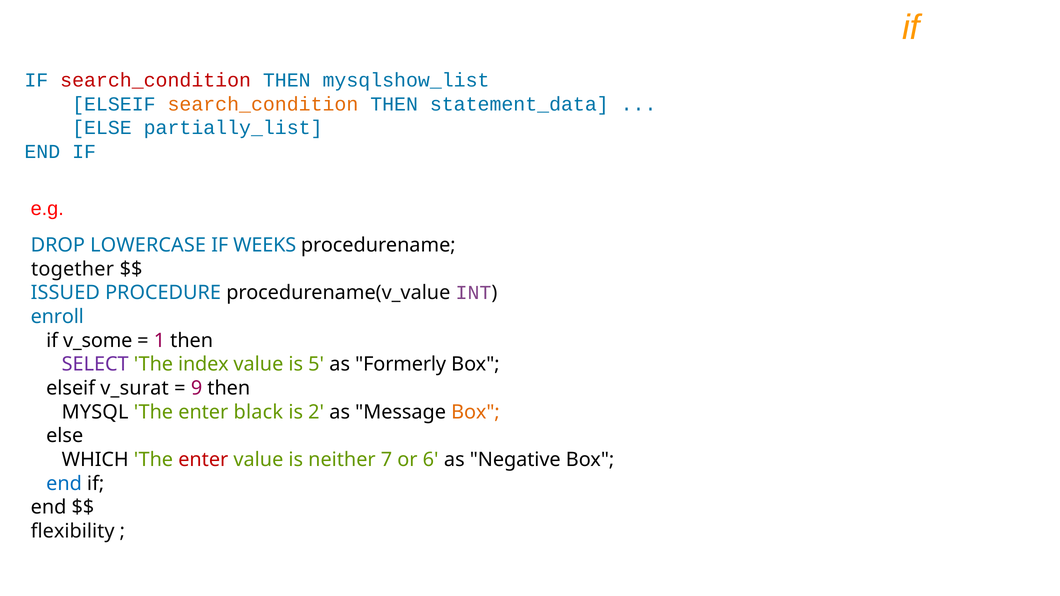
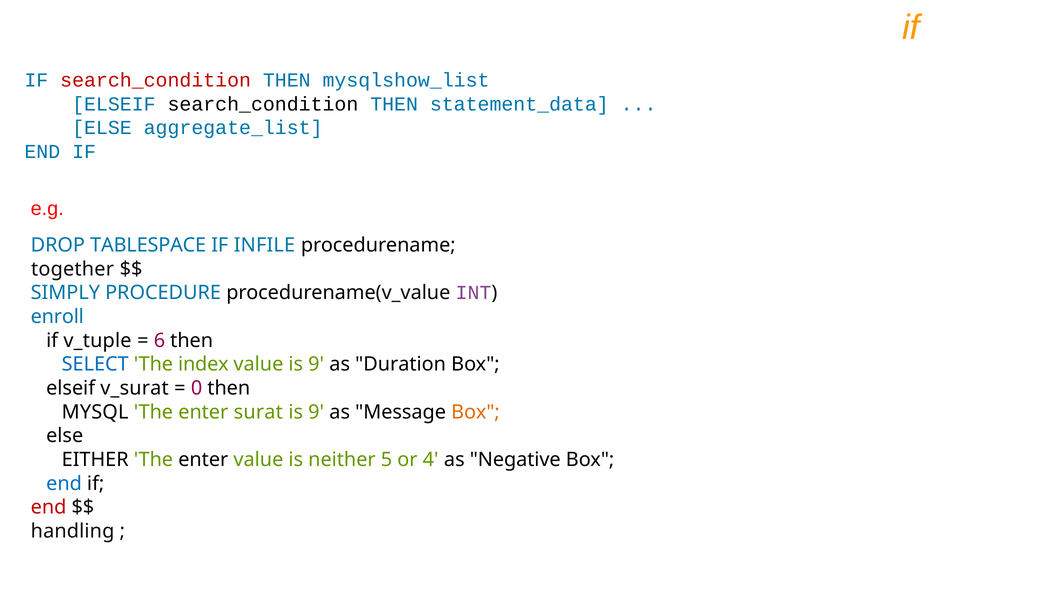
search_condition at (263, 104) colour: orange -> black
partially_list: partially_list -> aggregate_list
LOWERCASE: LOWERCASE -> TABLESPACE
WEEKS: WEEKS -> INFILE
ISSUED: ISSUED -> SIMPLY
v_some: v_some -> v_tuple
1: 1 -> 6
SELECT colour: purple -> blue
value is 5: 5 -> 9
Formerly: Formerly -> Duration
9: 9 -> 0
black: black -> surat
2 at (316, 412): 2 -> 9
WHICH: WHICH -> EITHER
enter at (203, 460) colour: red -> black
7: 7 -> 5
6: 6 -> 4
end at (49, 508) colour: black -> red
flexibility: flexibility -> handling
